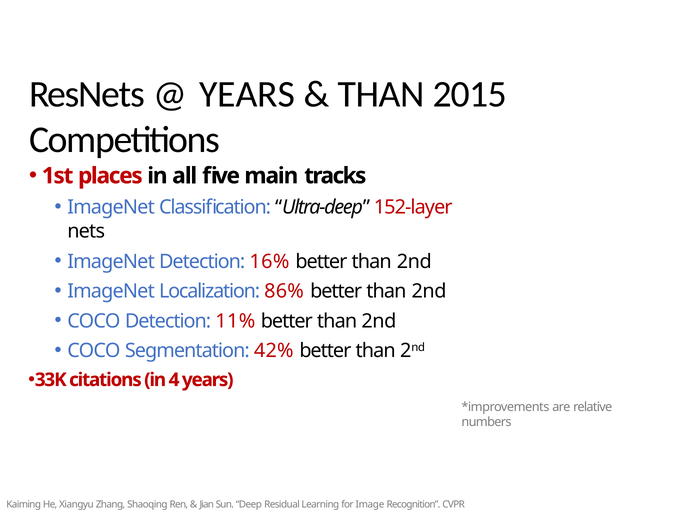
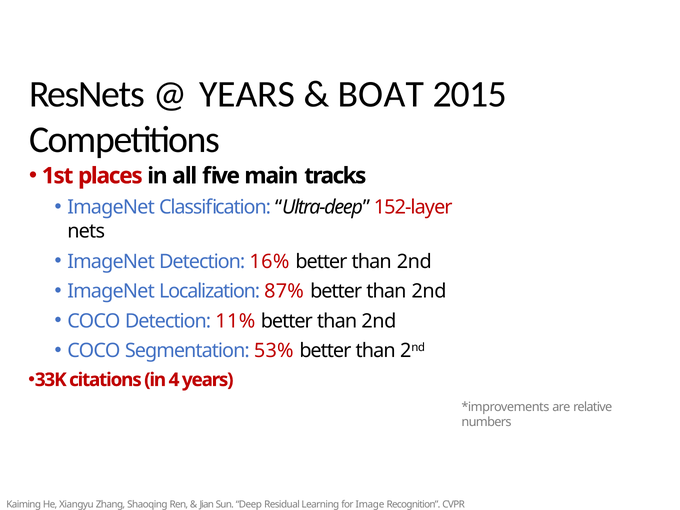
THAN at (381, 94): THAN -> BOAT
86%: 86% -> 87%
42%: 42% -> 53%
